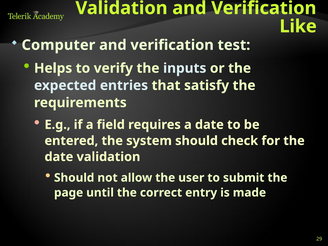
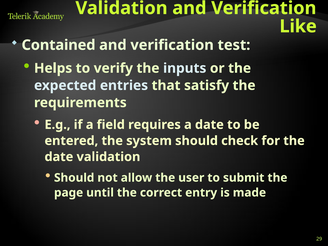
Computer: Computer -> Contained
